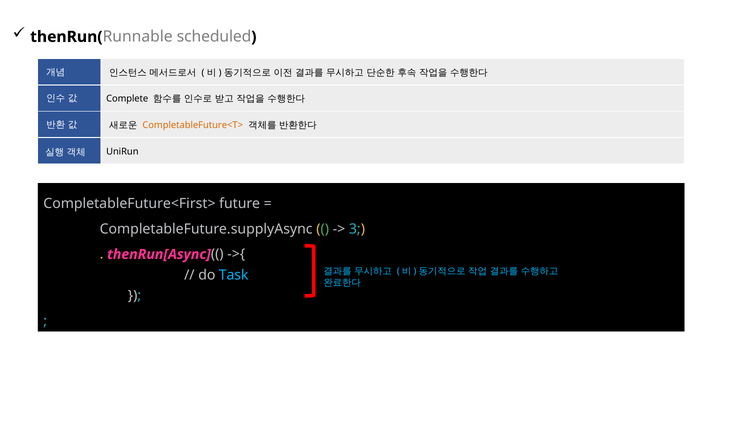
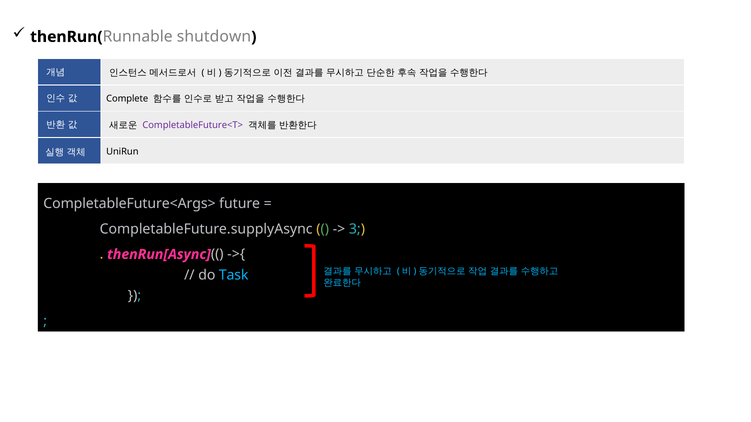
scheduled: scheduled -> shutdown
CompletableFuture<T> colour: orange -> purple
CompletableFuture<First>: CompletableFuture<First> -> CompletableFuture<Args>
